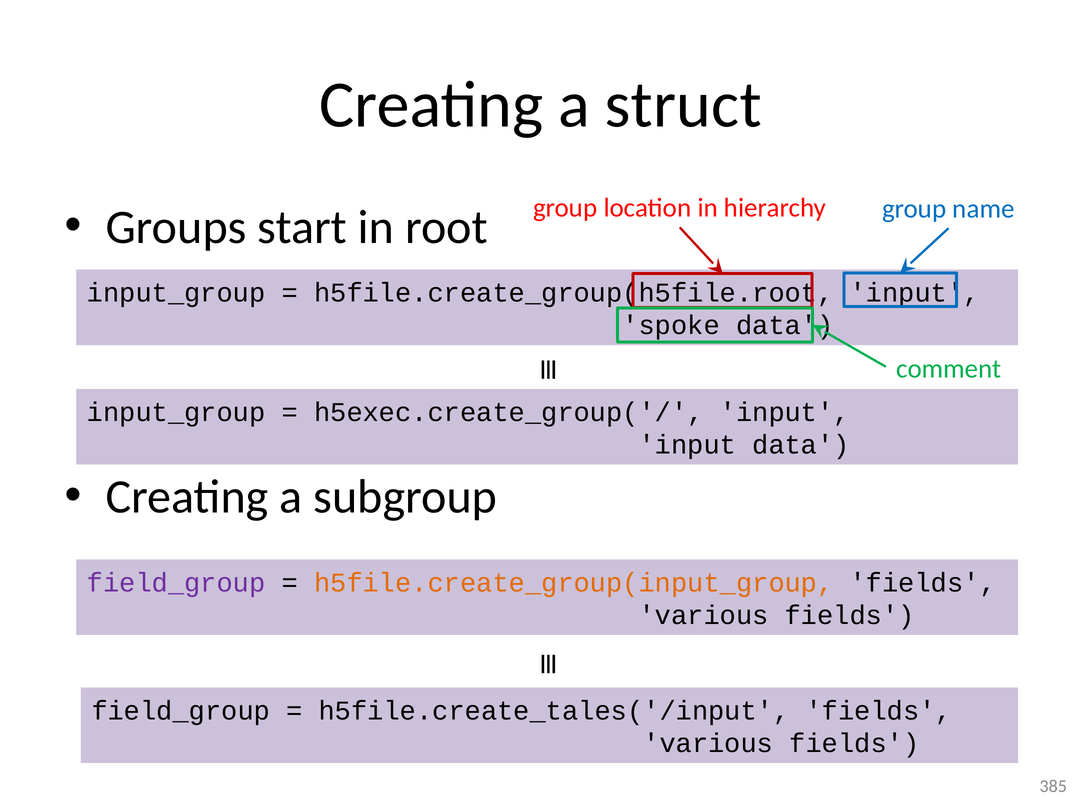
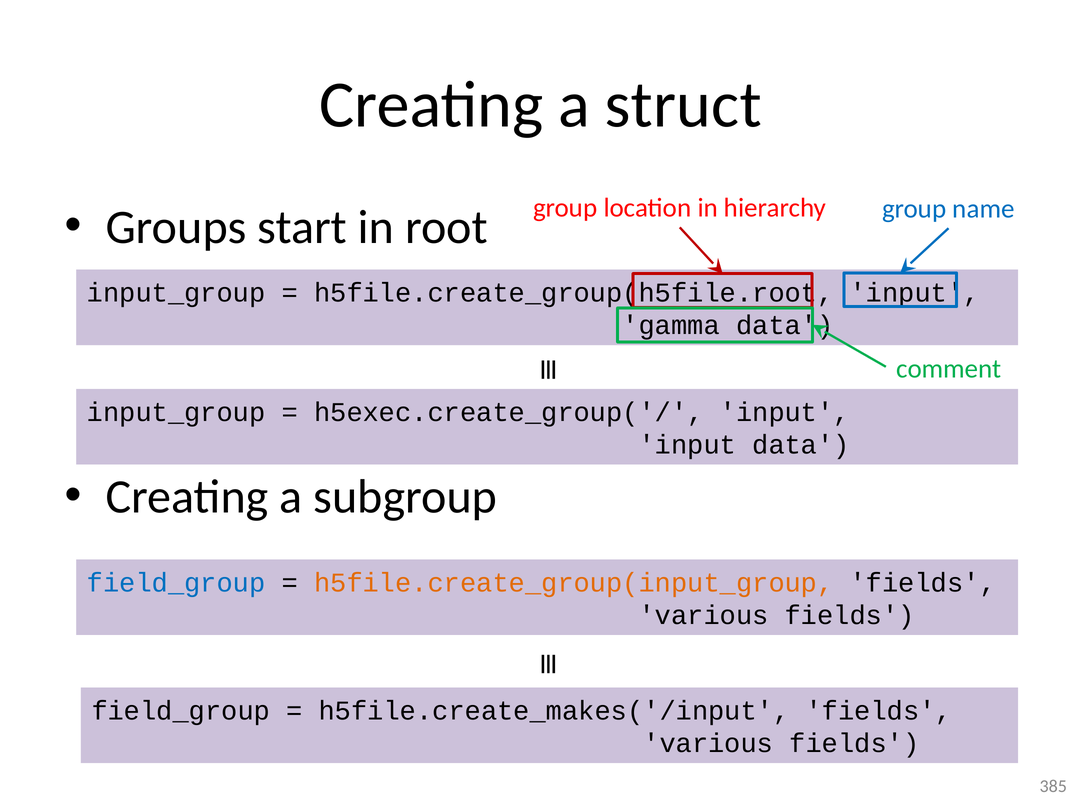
spoke: spoke -> gamma
field_group at (176, 583) colour: purple -> blue
h5file.create_tales('/input: h5file.create_tales('/input -> h5file.create_makes('/input
